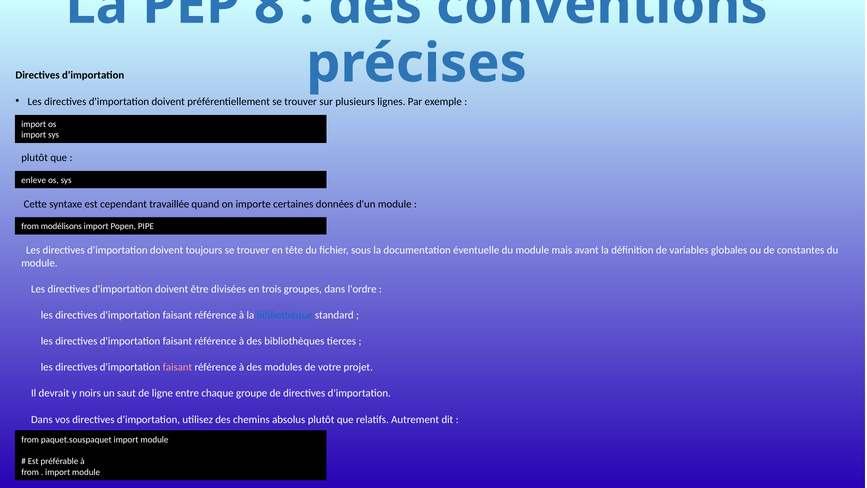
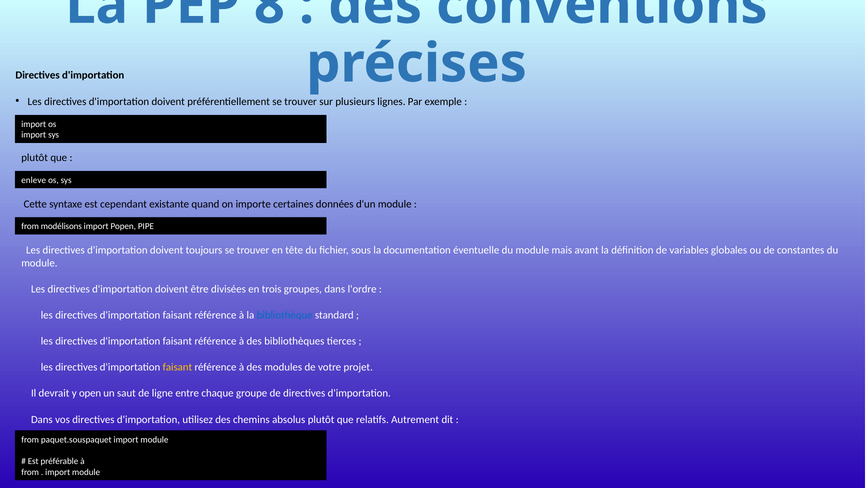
travaillée: travaillée -> existante
faisant at (177, 367) colour: pink -> yellow
noirs: noirs -> open
